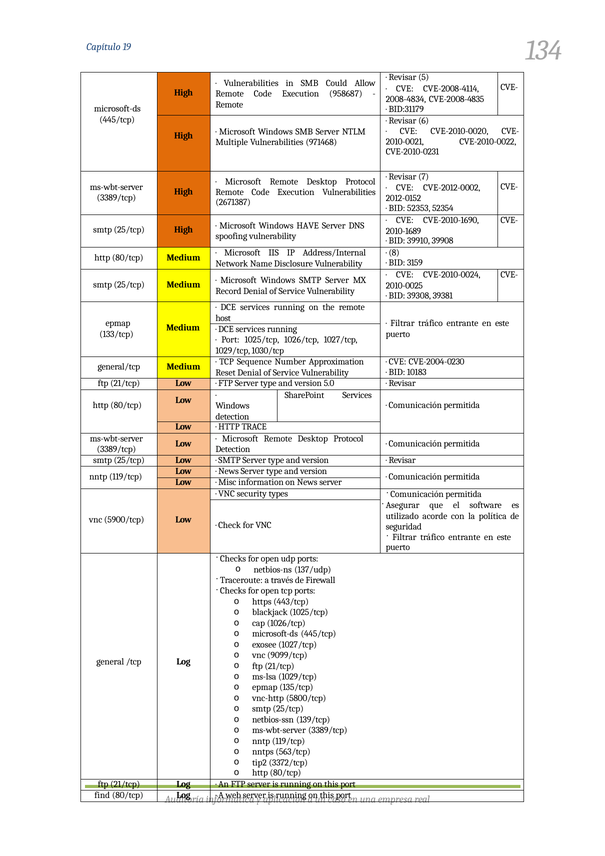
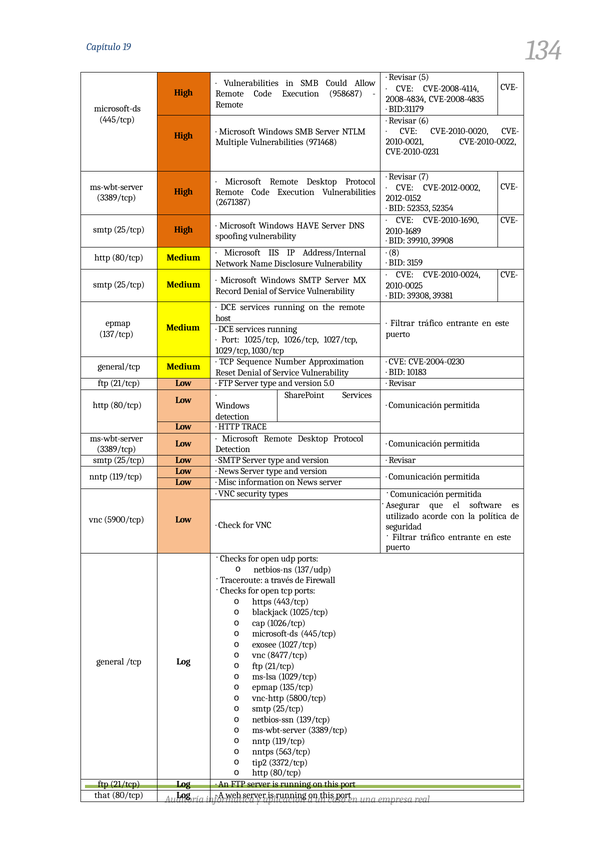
133/tcp: 133/tcp -> 137/tcp
9099/tcp: 9099/tcp -> 8477/tcp
find: find -> that
